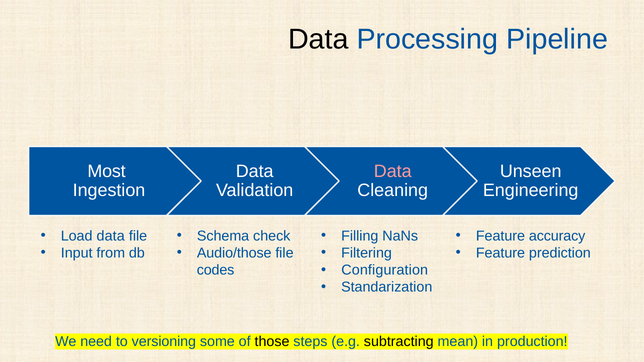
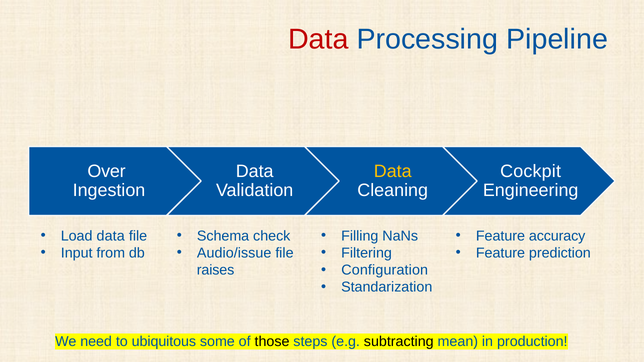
Data at (318, 39) colour: black -> red
Most: Most -> Over
Data at (393, 171) colour: pink -> yellow
Unseen: Unseen -> Cockpit
Audio/those: Audio/those -> Audio/issue
codes: codes -> raises
versioning: versioning -> ubiquitous
